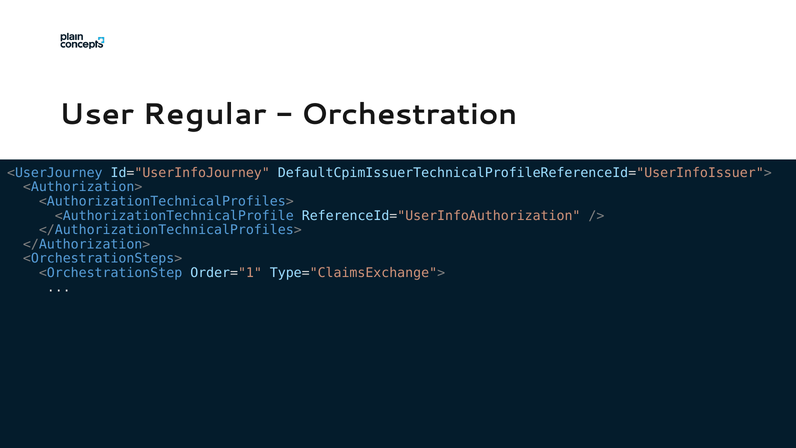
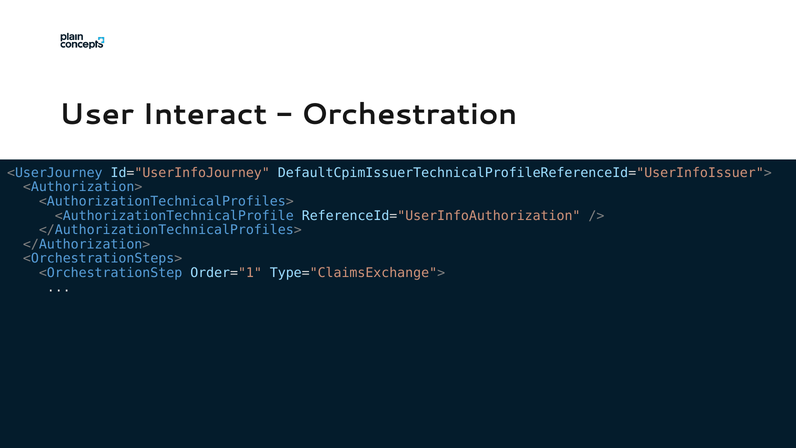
Regular: Regular -> Interact
